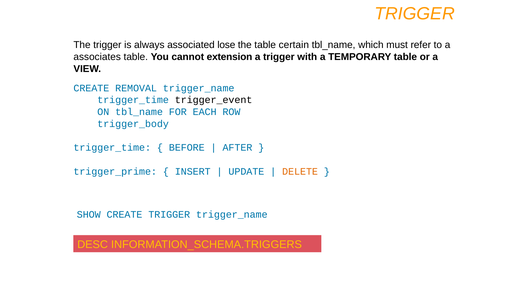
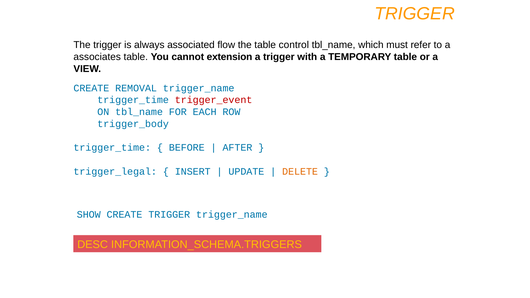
lose: lose -> flow
certain: certain -> control
trigger_event colour: black -> red
trigger_prime: trigger_prime -> trigger_legal
